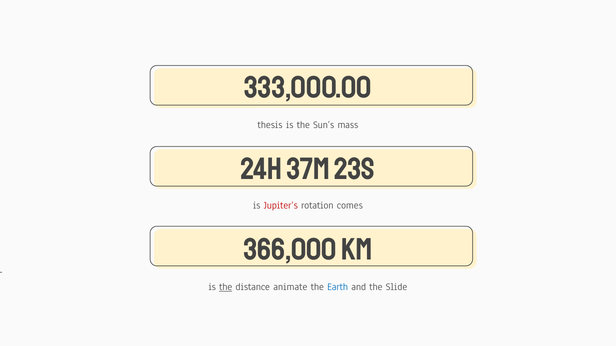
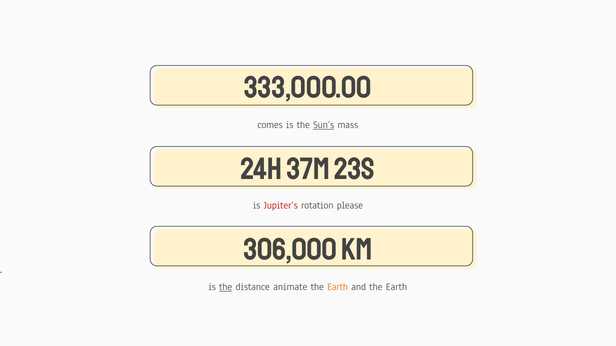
thesis: thesis -> comes
Sun’s underline: none -> present
comes: comes -> please
366,000: 366,000 -> 306,000
Earth at (338, 287) colour: blue -> orange
and the Slide: Slide -> Earth
